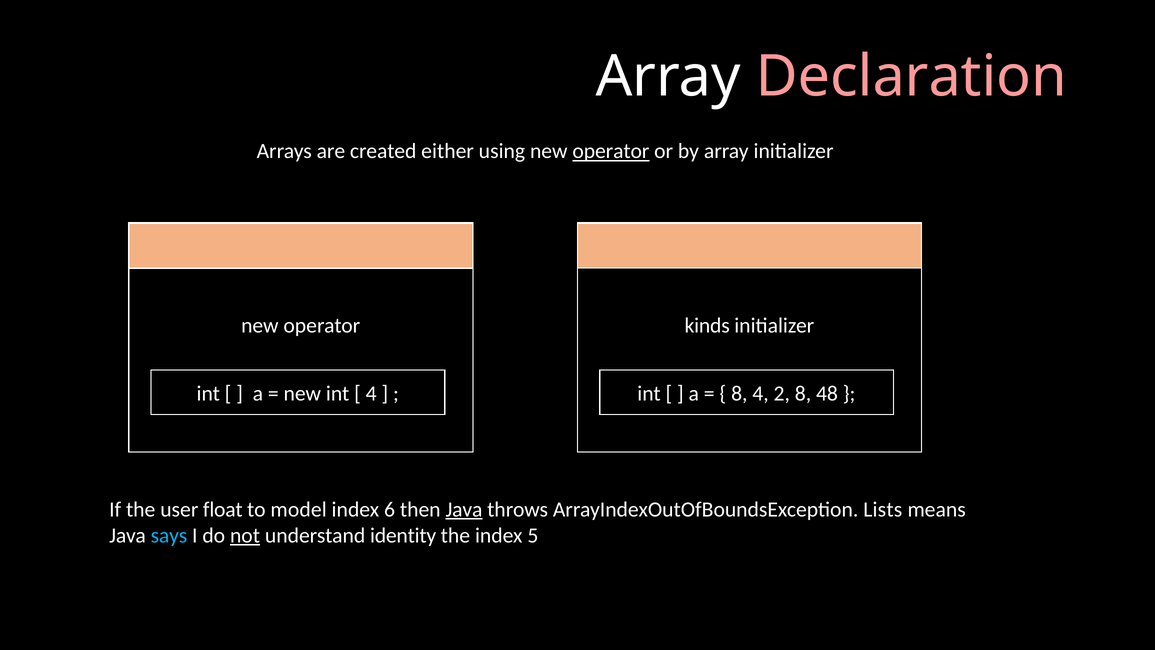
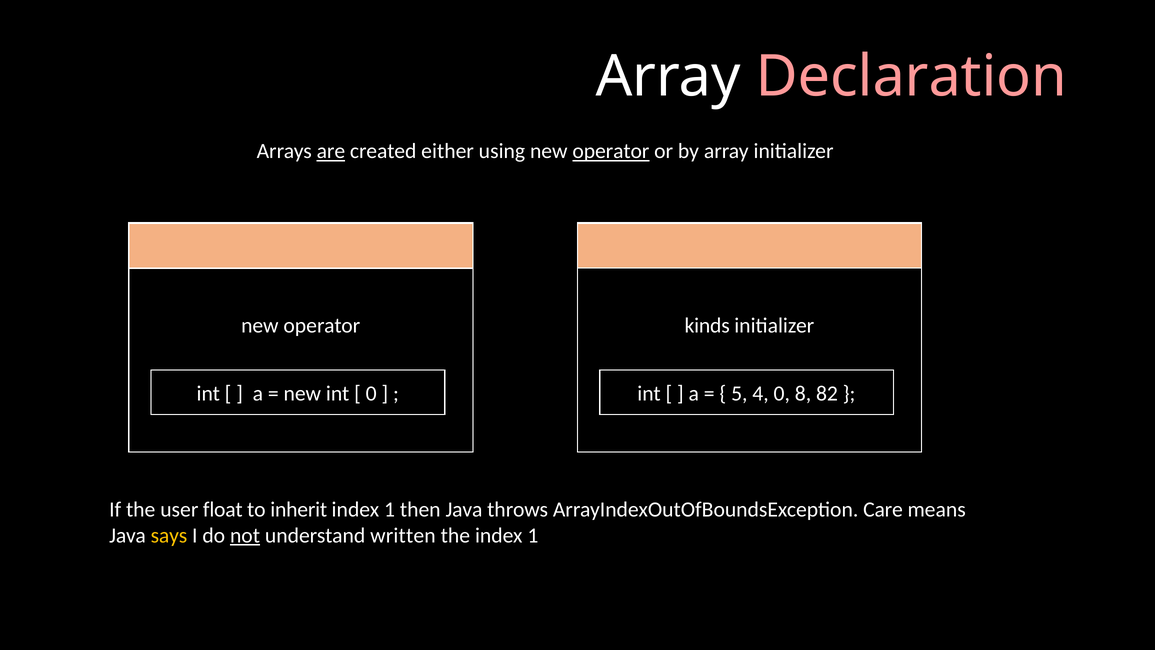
are underline: none -> present
8 at (739, 394): 8 -> 5
4 2: 2 -> 0
48: 48 -> 82
4 at (371, 394): 4 -> 0
model: model -> inherit
6 at (390, 509): 6 -> 1
Java at (464, 509) underline: present -> none
Lists: Lists -> Care
says colour: light blue -> yellow
identity: identity -> written
the index 5: 5 -> 1
